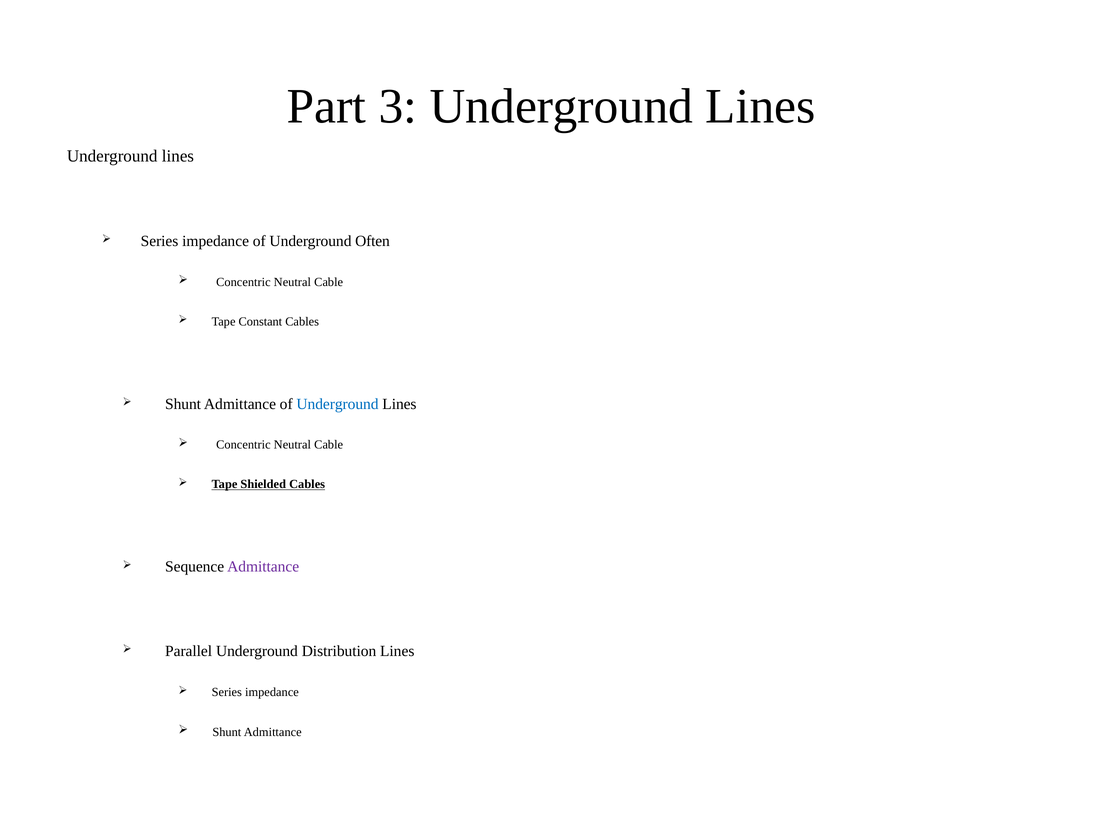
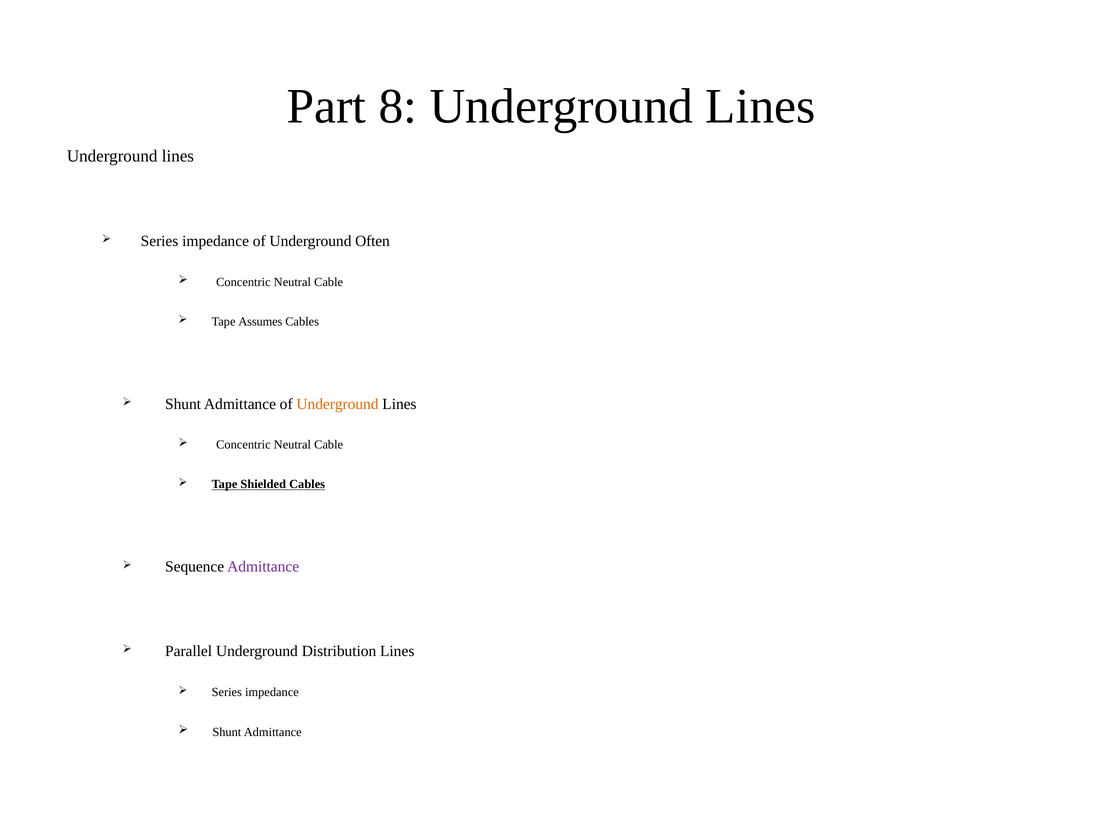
3: 3 -> 8
Constant: Constant -> Assumes
Underground at (338, 404) colour: blue -> orange
